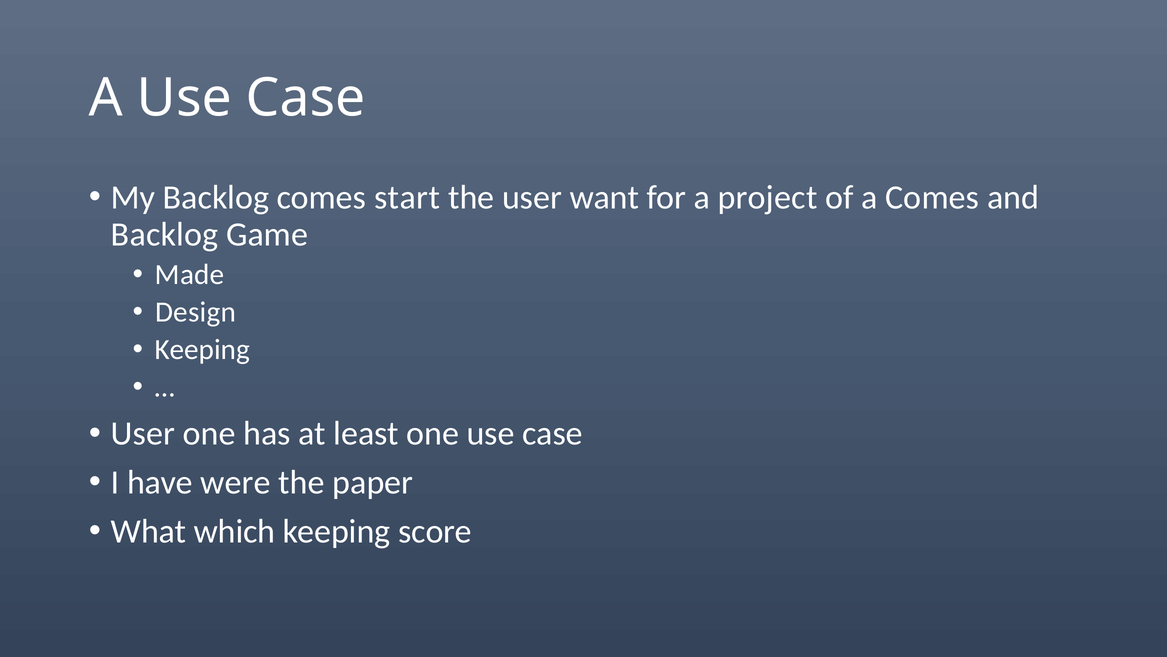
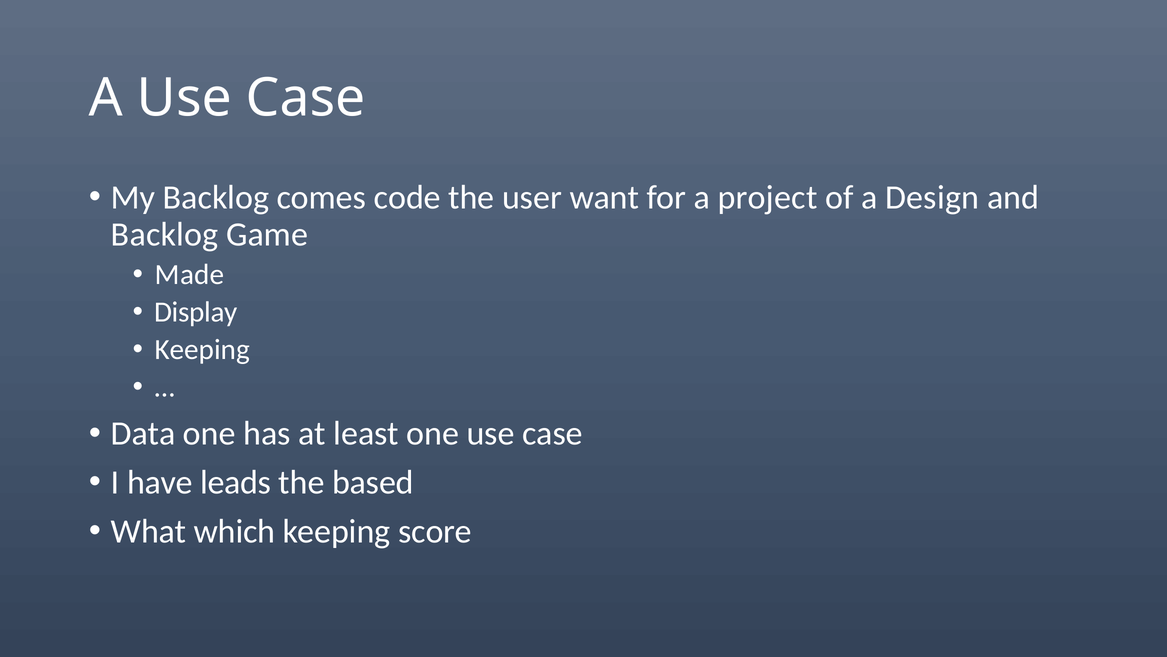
start: start -> code
a Comes: Comes -> Design
Design: Design -> Display
User at (143, 433): User -> Data
were: were -> leads
paper: paper -> based
